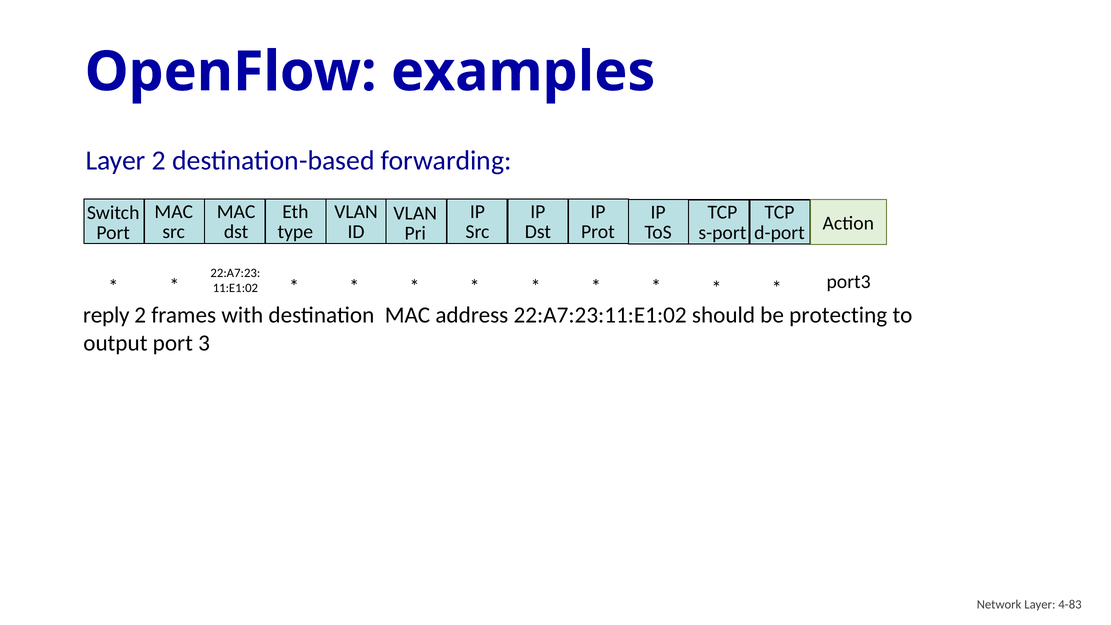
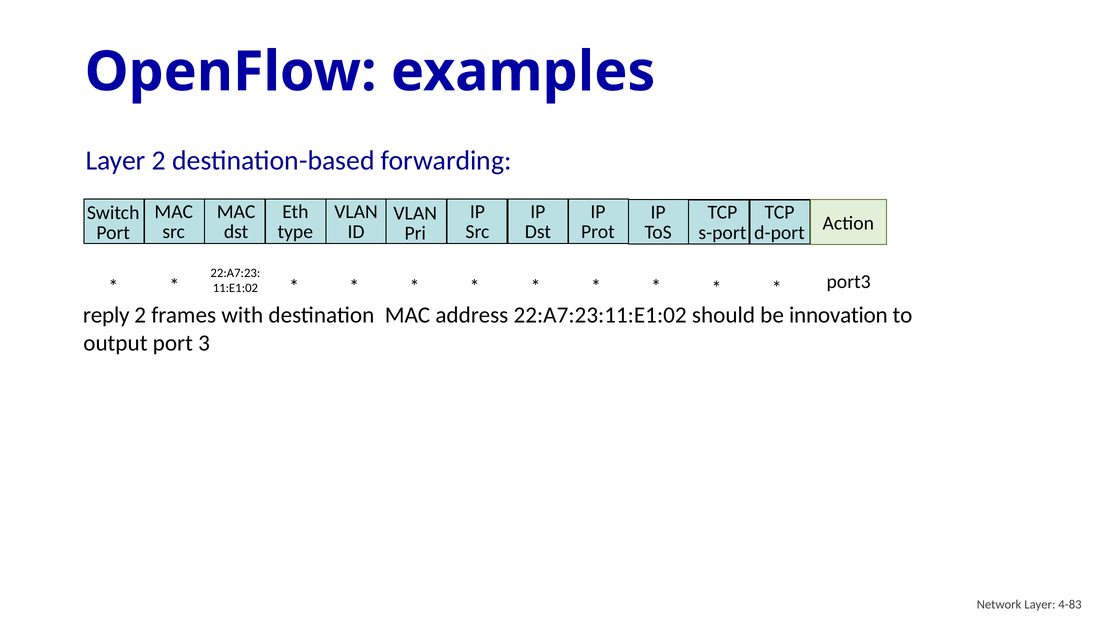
protecting: protecting -> innovation
